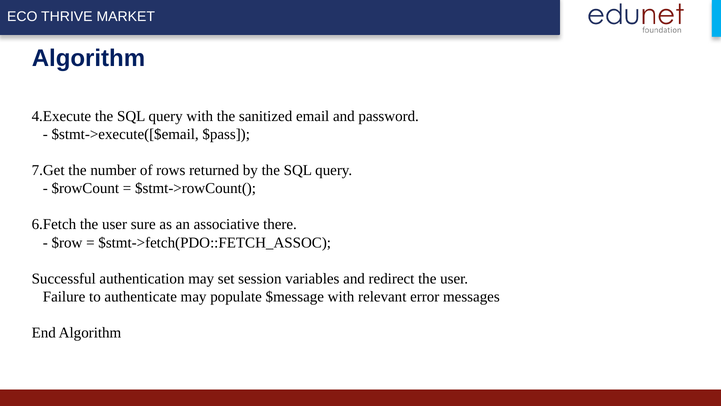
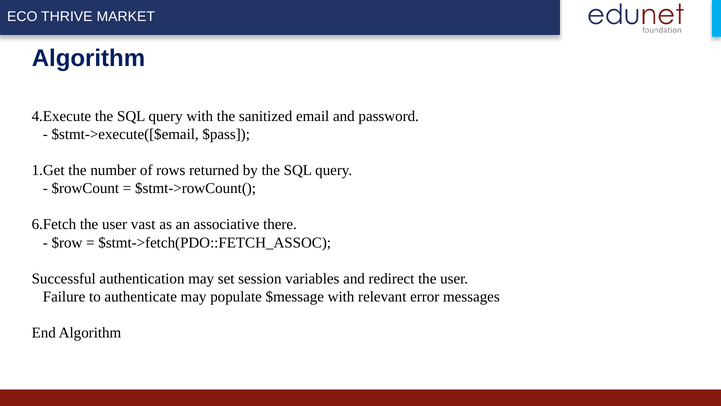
7.Get: 7.Get -> 1.Get
sure: sure -> vast
